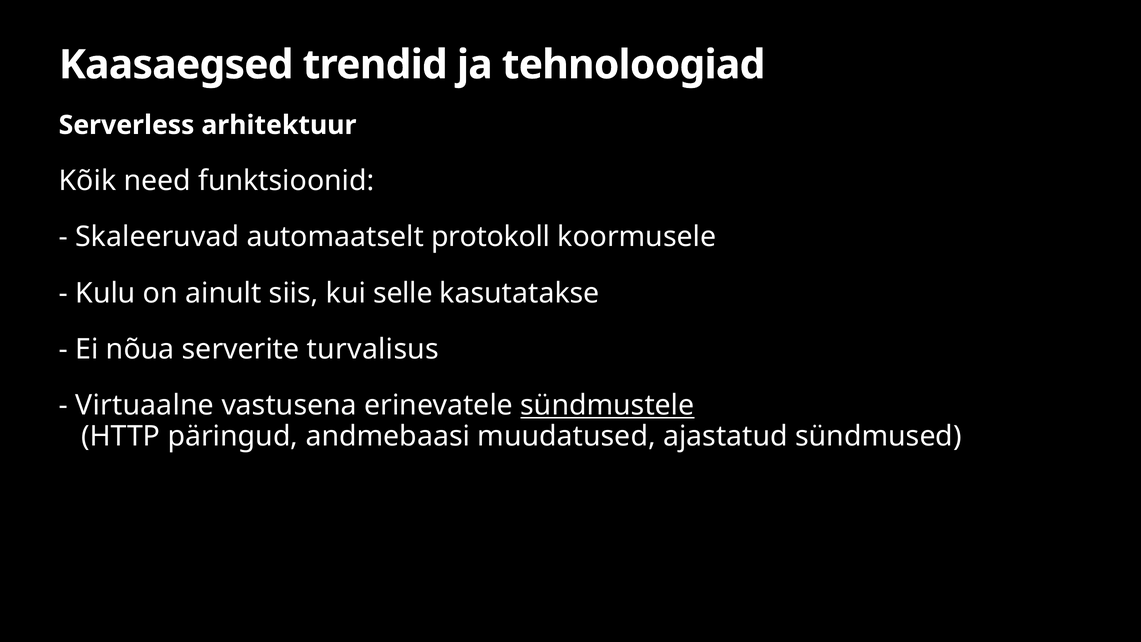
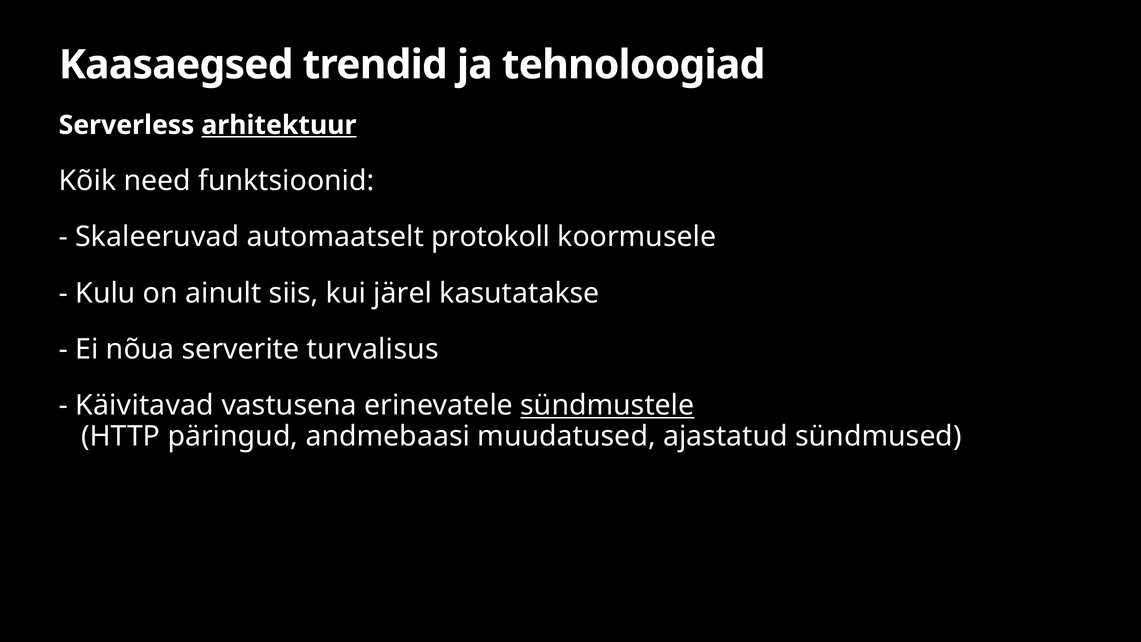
arhitektuur underline: none -> present
selle: selle -> järel
Virtuaalne: Virtuaalne -> Käivitavad
